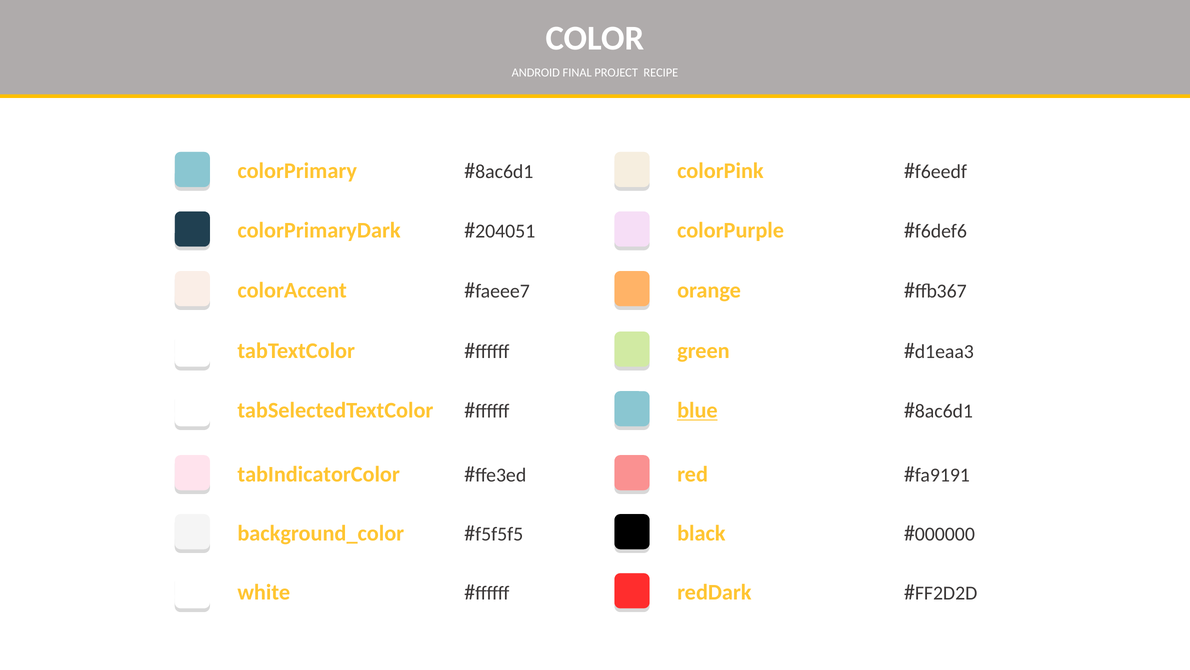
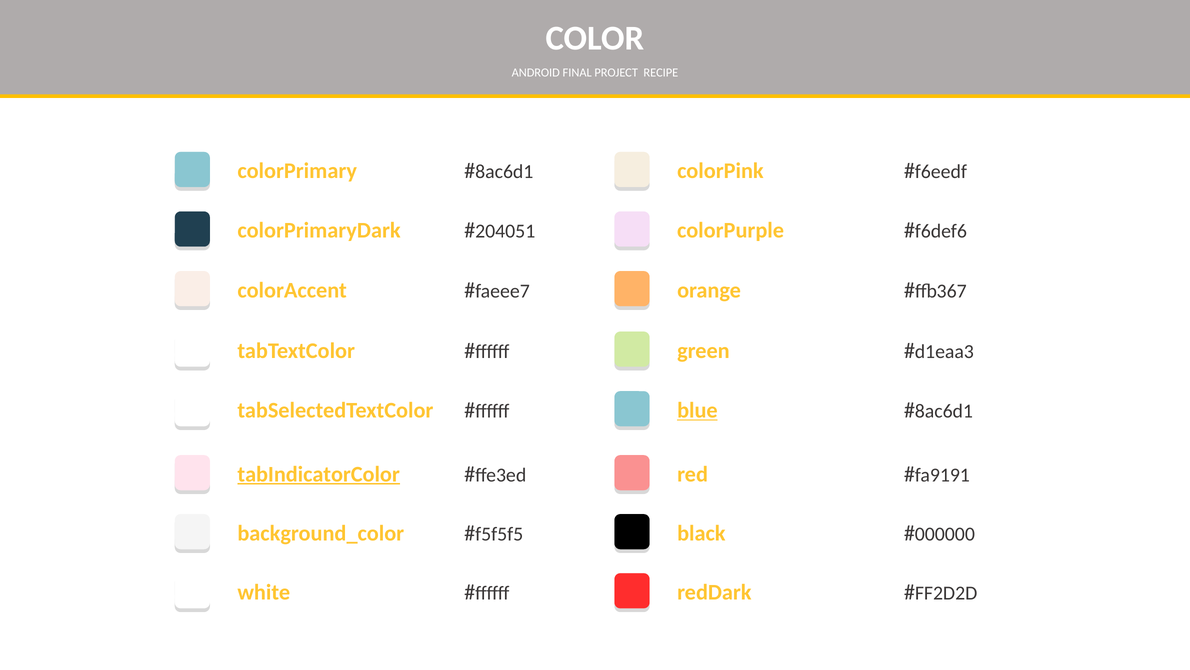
tabIndicatorColor underline: none -> present
